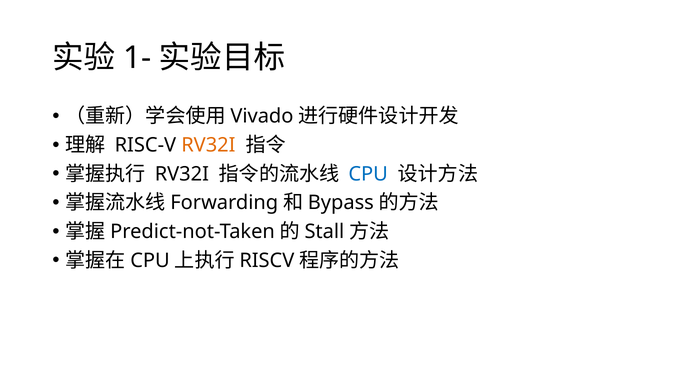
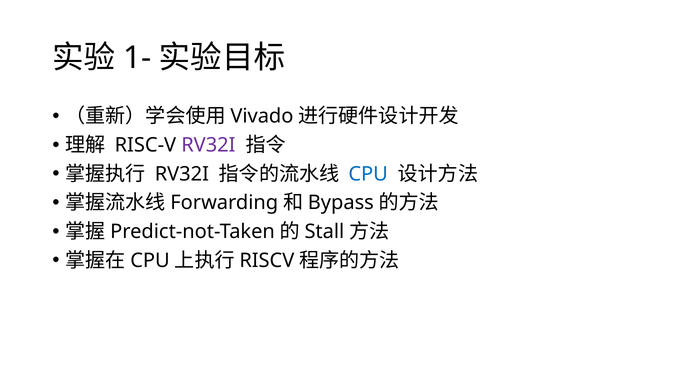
RV32I at (208, 145) colour: orange -> purple
